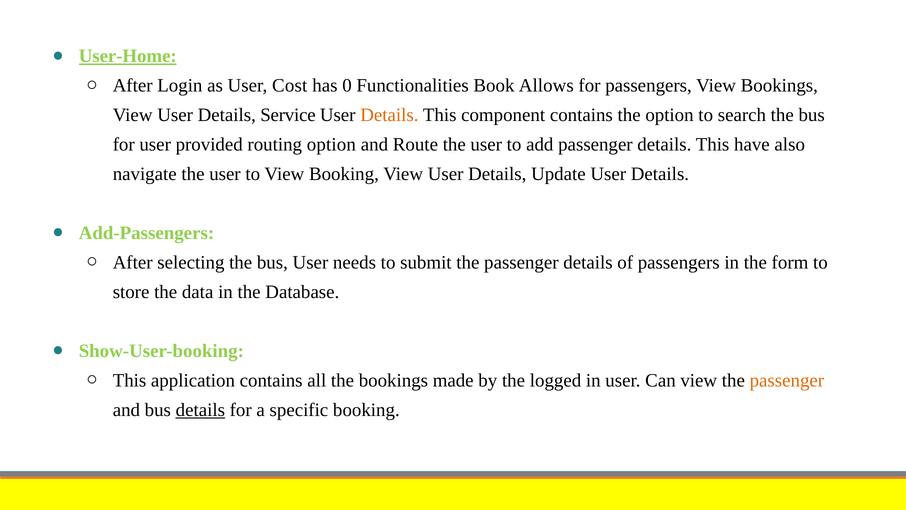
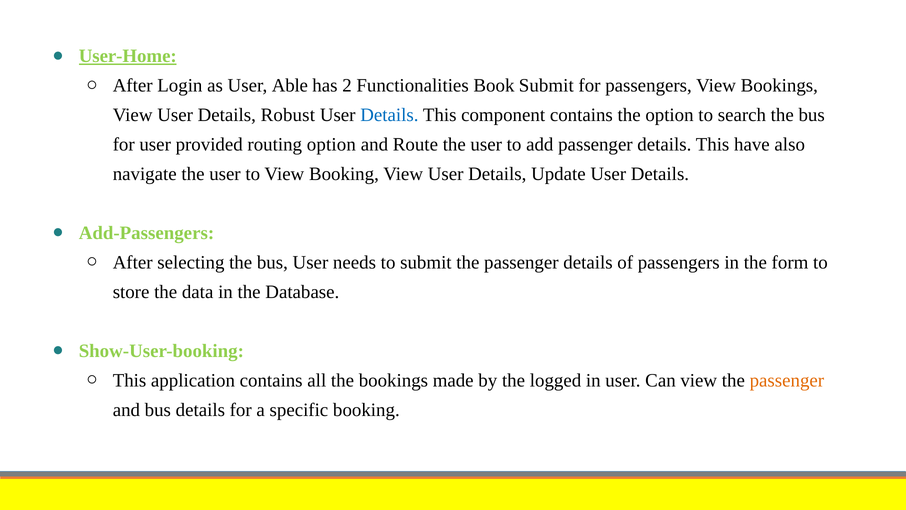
Cost: Cost -> Able
0: 0 -> 2
Book Allows: Allows -> Submit
Service: Service -> Robust
Details at (389, 115) colour: orange -> blue
details at (200, 409) underline: present -> none
